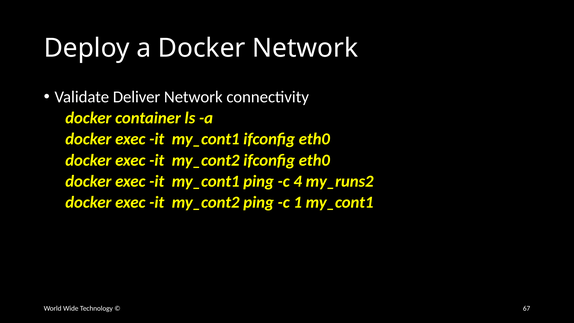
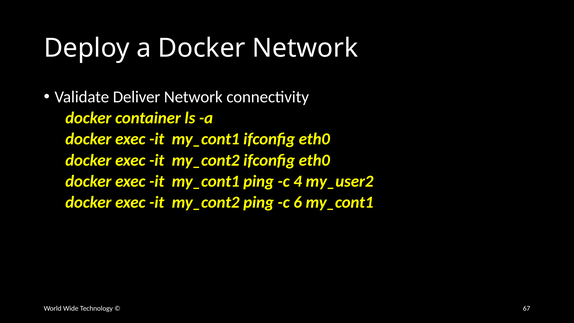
my_runs2: my_runs2 -> my_user2
1: 1 -> 6
